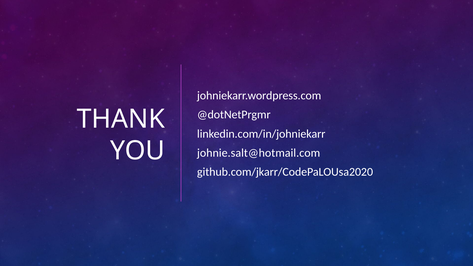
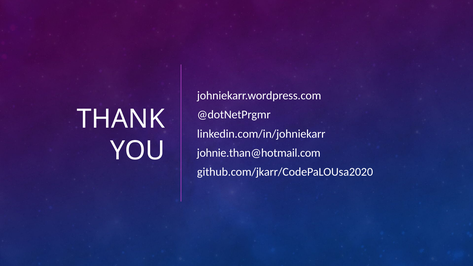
johnie.salt@hotmail.com: johnie.salt@hotmail.com -> johnie.than@hotmail.com
